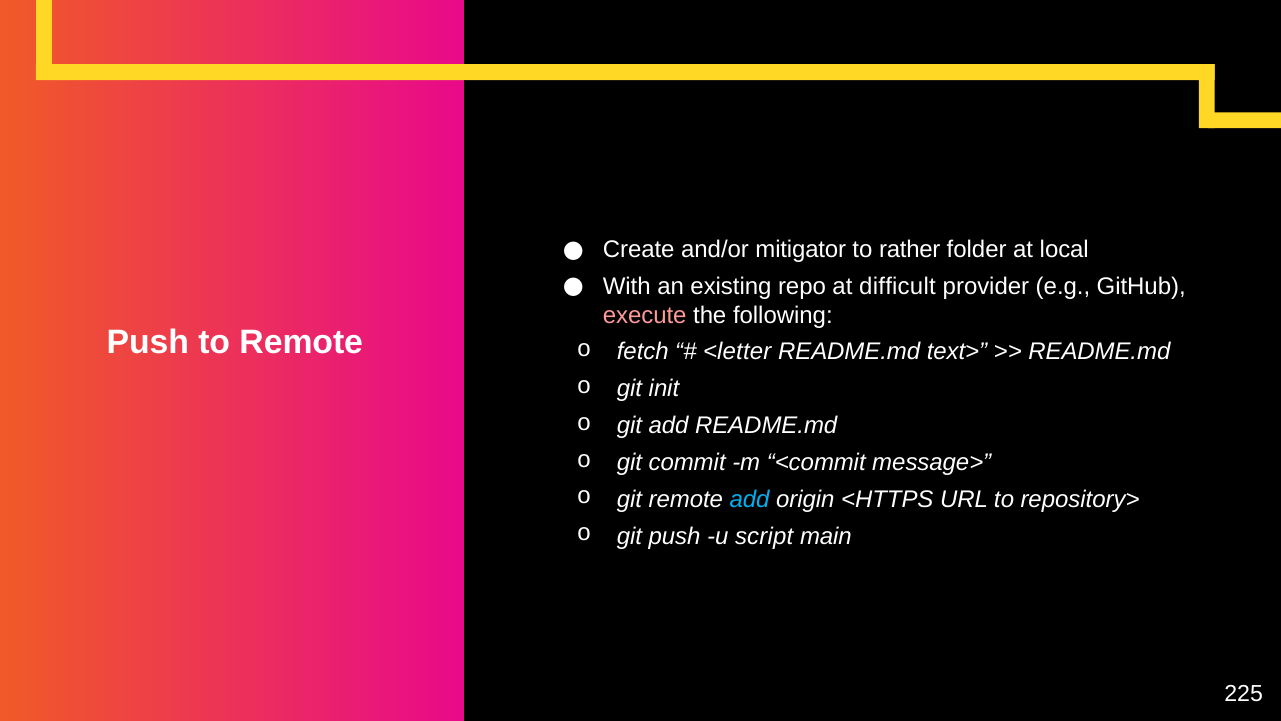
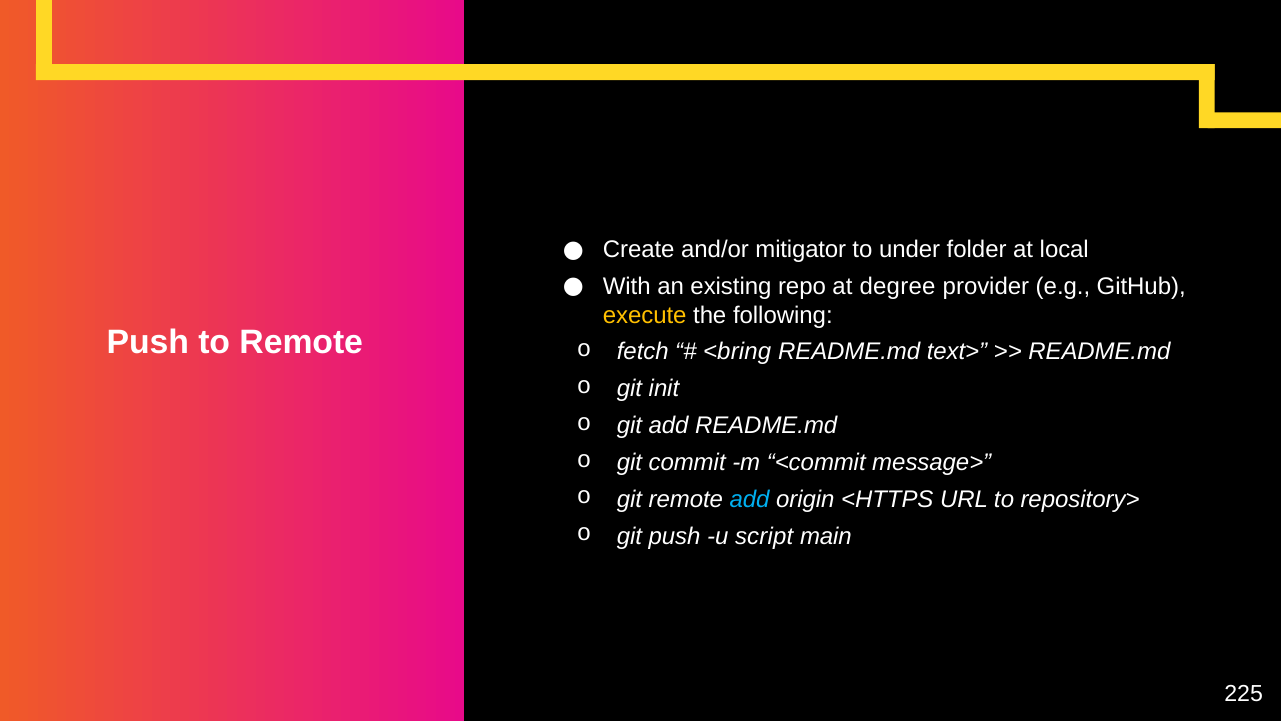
rather: rather -> under
difficult: difficult -> degree
execute colour: pink -> yellow
<letter: <letter -> <bring
